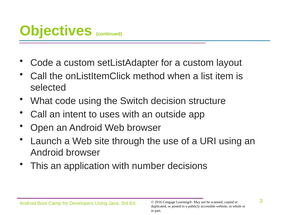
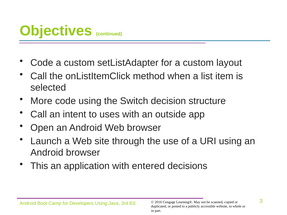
What: What -> More
number: number -> entered
